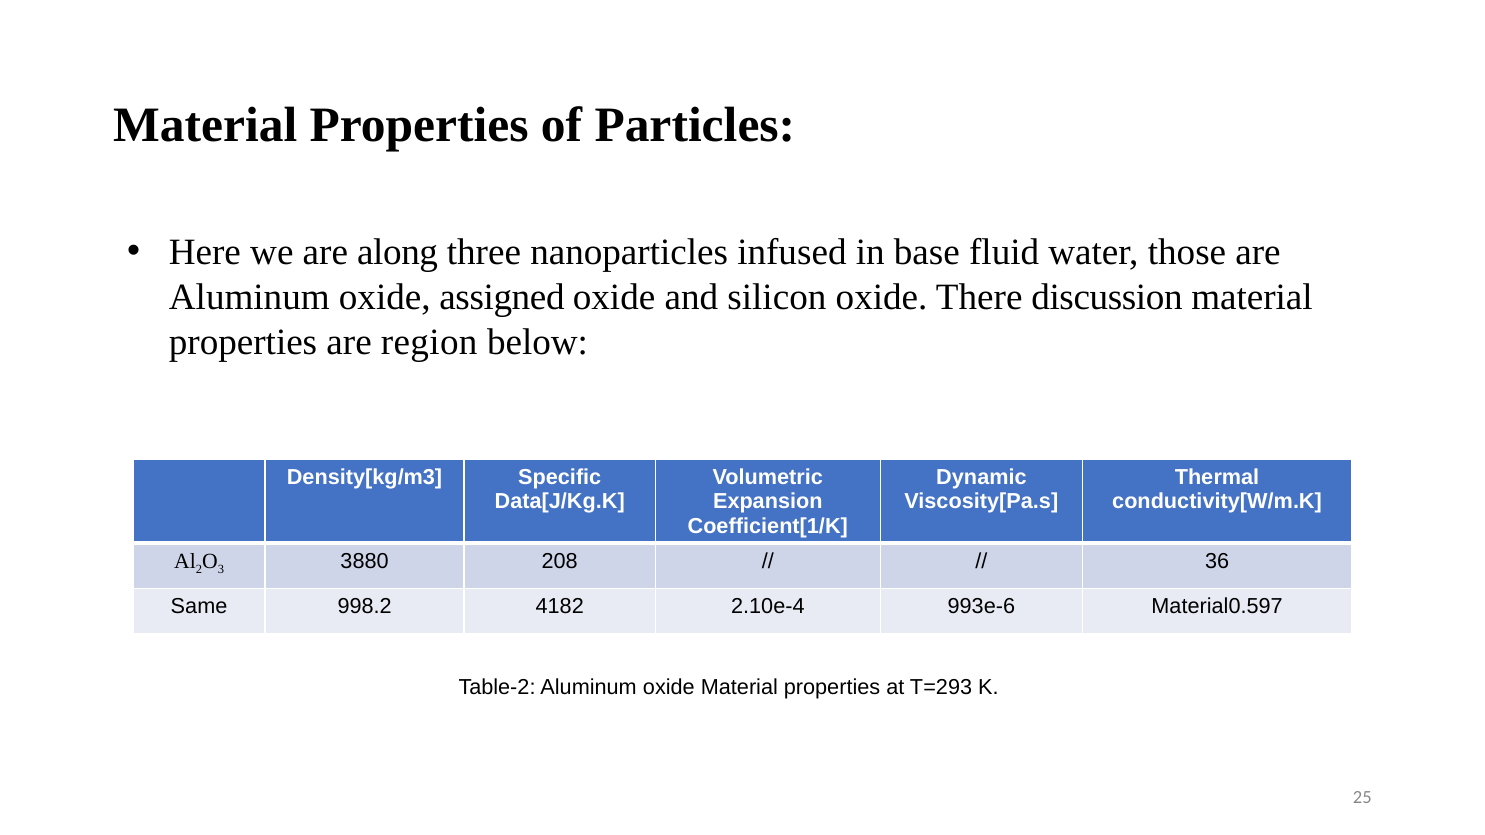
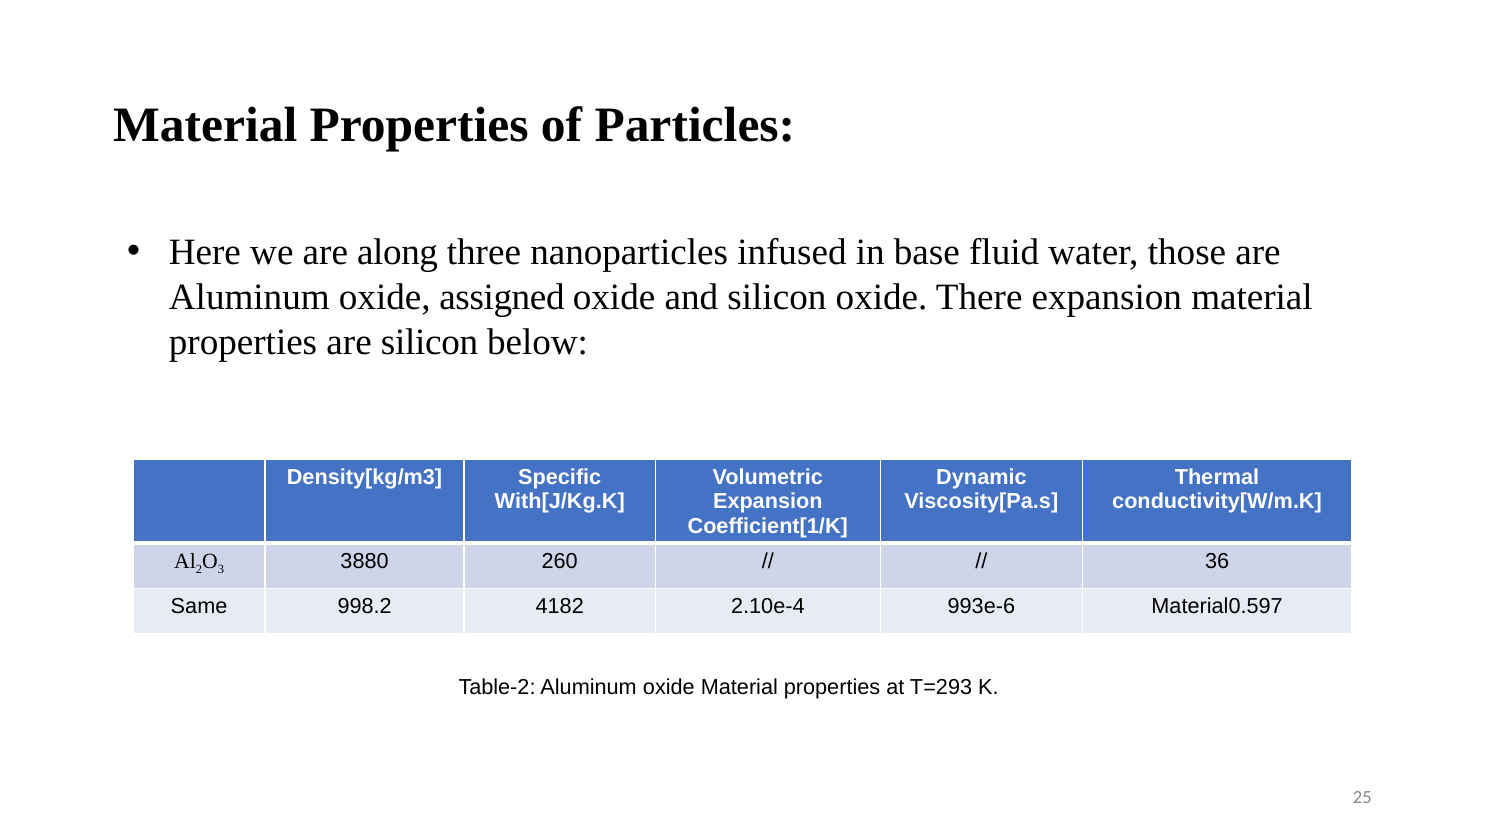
There discussion: discussion -> expansion
are region: region -> silicon
Data[J/Kg.K: Data[J/Kg.K -> With[J/Kg.K
208: 208 -> 260
